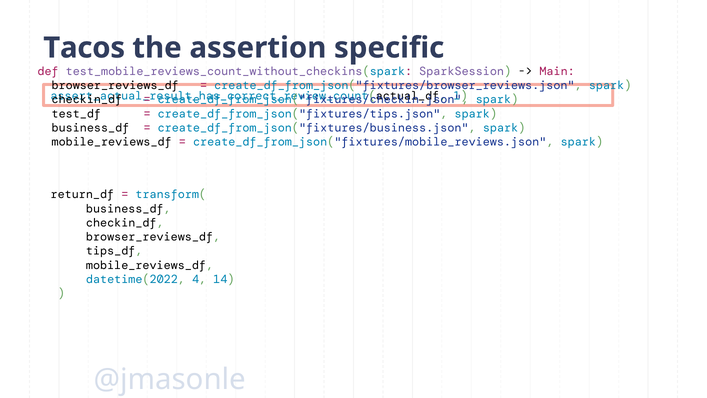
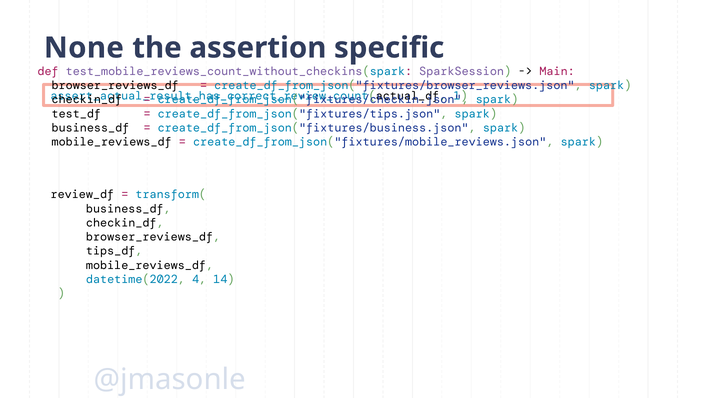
Tacos: Tacos -> None
return_df: return_df -> review_df
